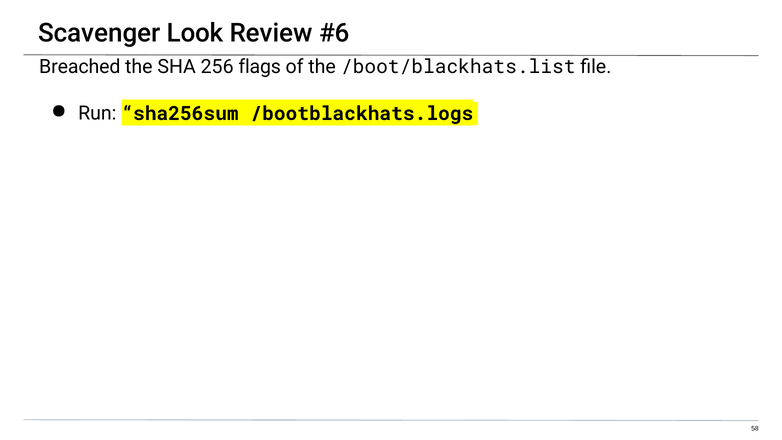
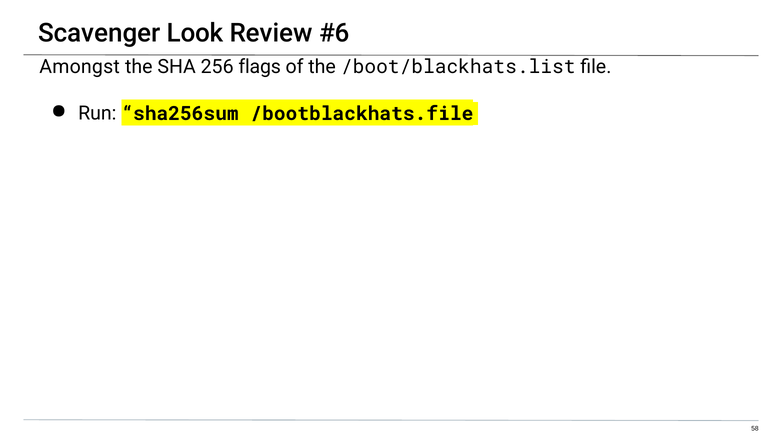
Breached: Breached -> Amongst
/bootblackhats.logs: /bootblackhats.logs -> /bootblackhats.file
